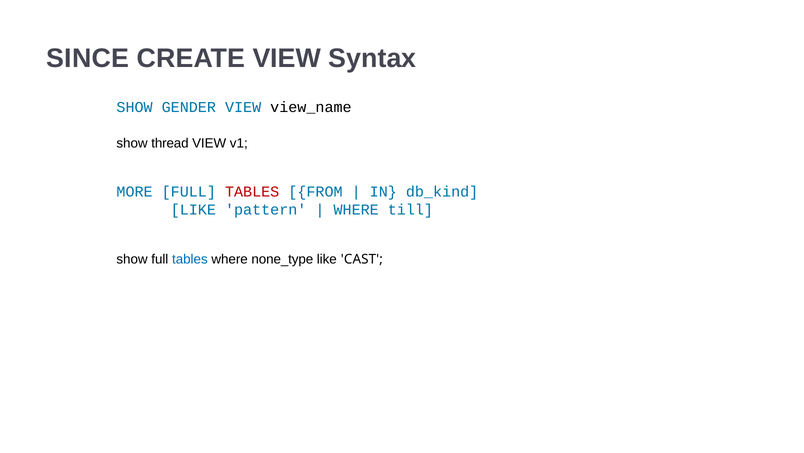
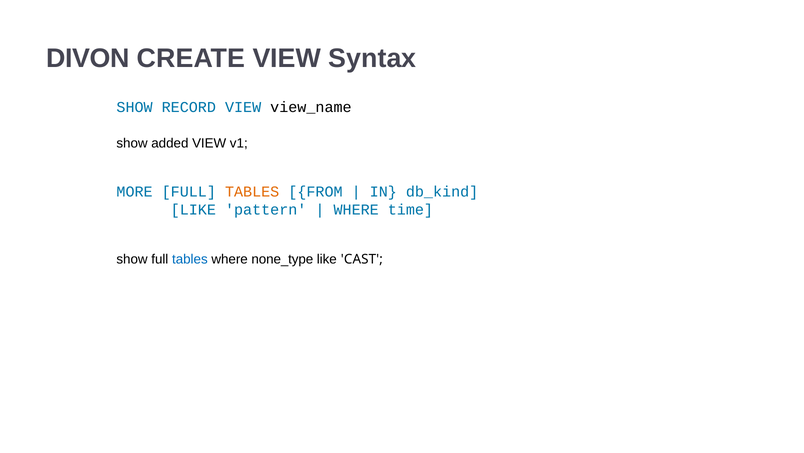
SINCE: SINCE -> DIVON
GENDER: GENDER -> RECORD
thread: thread -> added
TABLES at (252, 192) colour: red -> orange
till: till -> time
